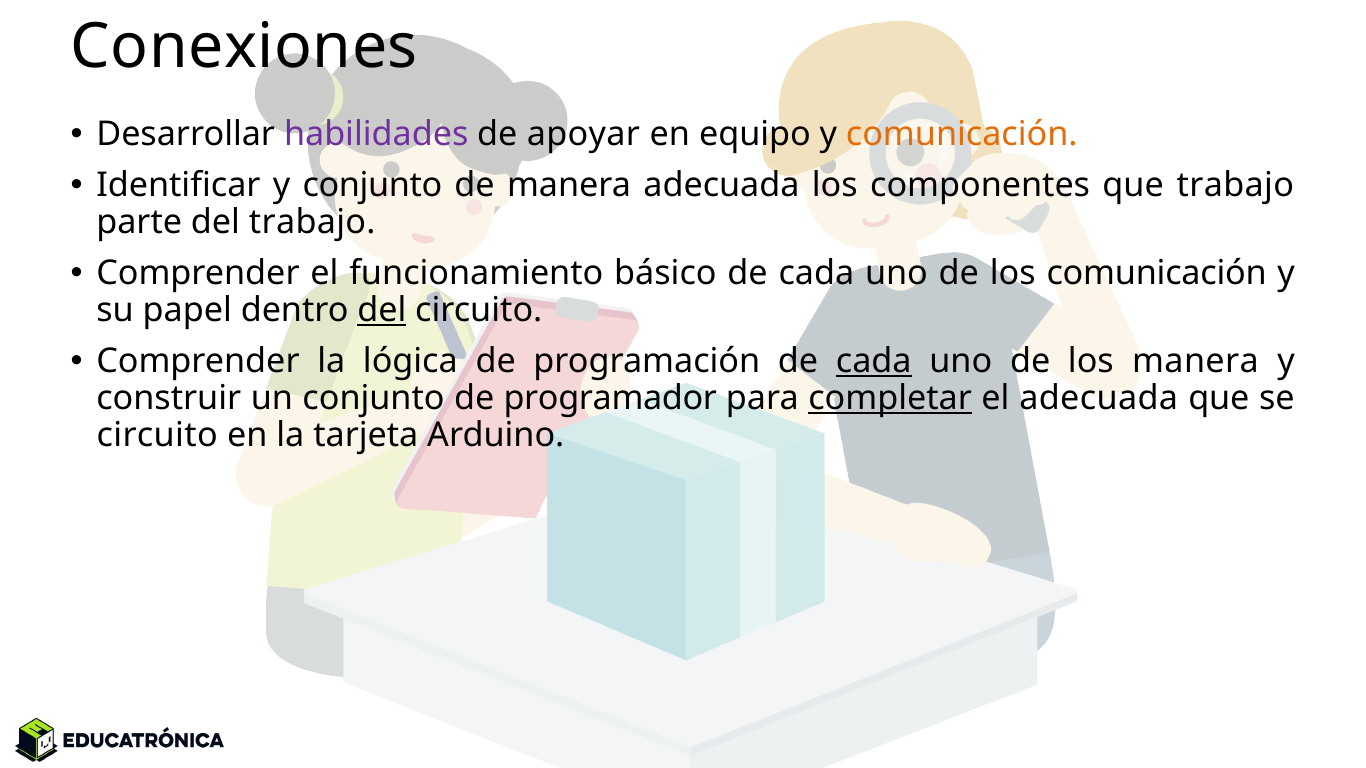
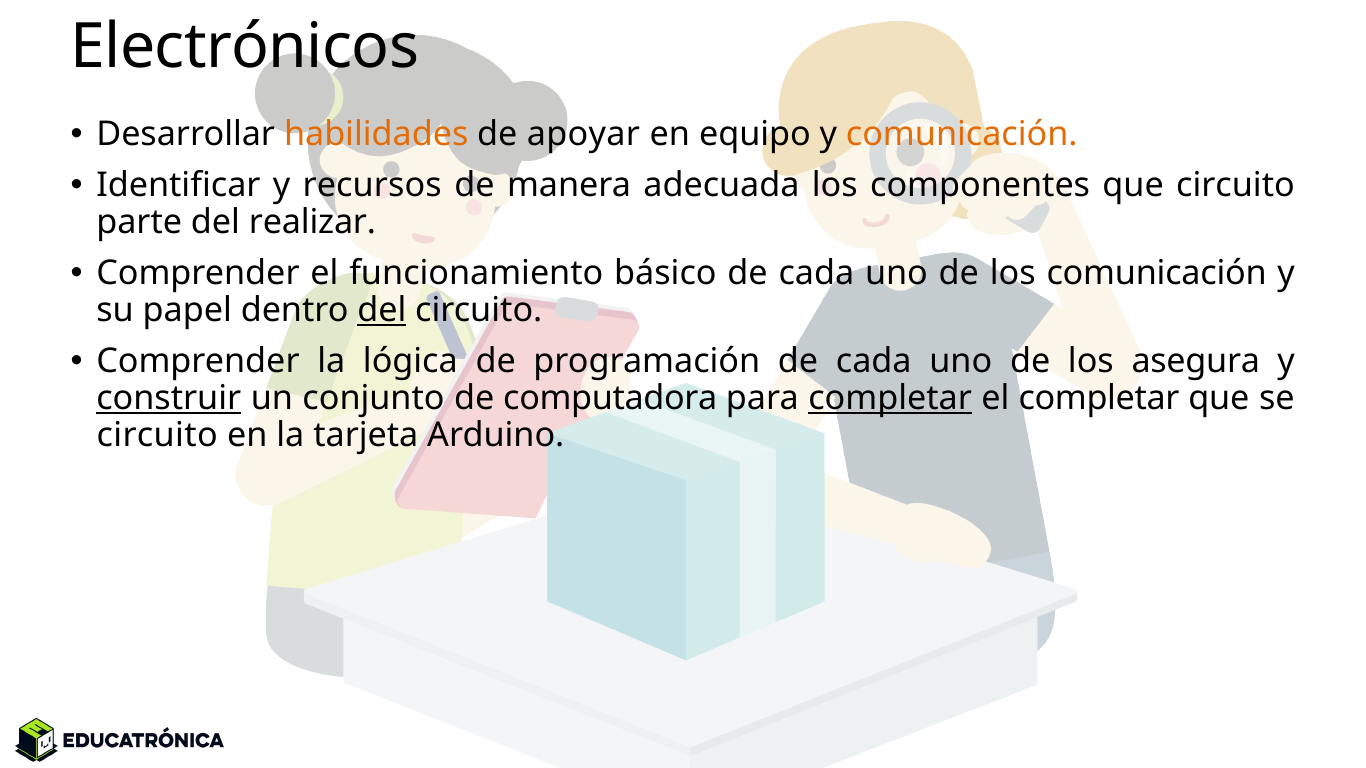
Conexiones: Conexiones -> Electrónicos
habilidades colour: purple -> orange
y conjunto: conjunto -> recursos
que trabajo: trabajo -> circuito
del trabajo: trabajo -> realizar
cada at (874, 361) underline: present -> none
los manera: manera -> asegura
construir underline: none -> present
programador: programador -> computadora
el adecuada: adecuada -> completar
